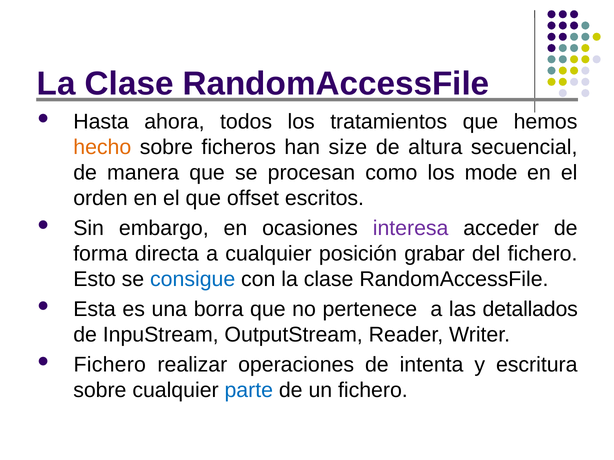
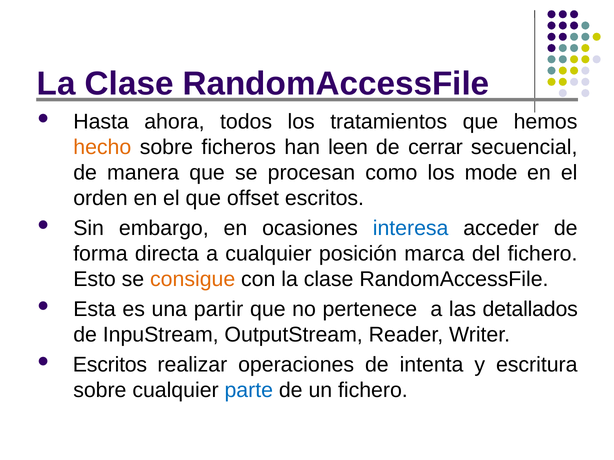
size: size -> leen
altura: altura -> cerrar
interesa colour: purple -> blue
grabar: grabar -> marca
consigue colour: blue -> orange
borra: borra -> partir
Fichero at (110, 365): Fichero -> Escritos
